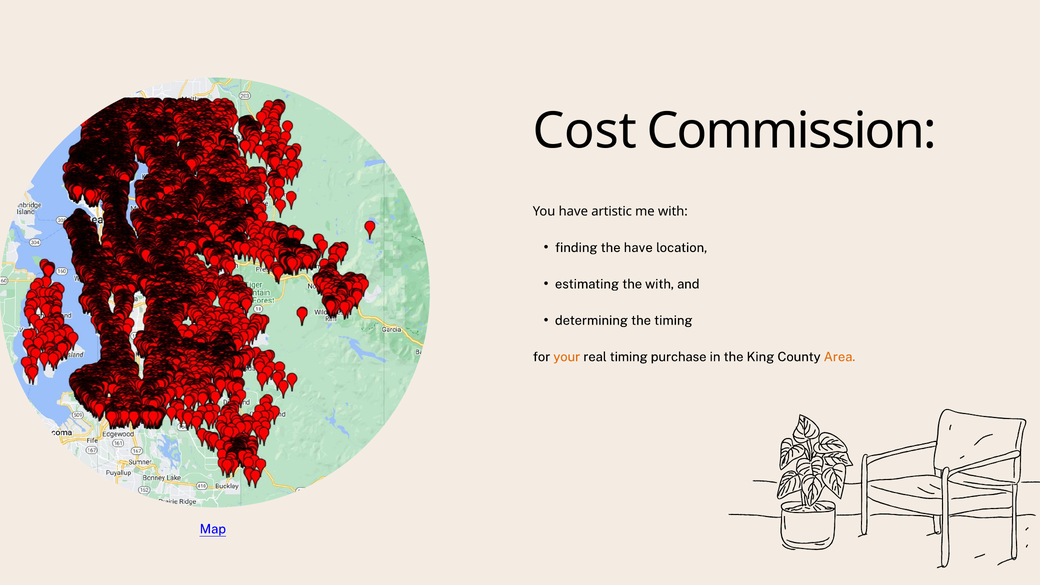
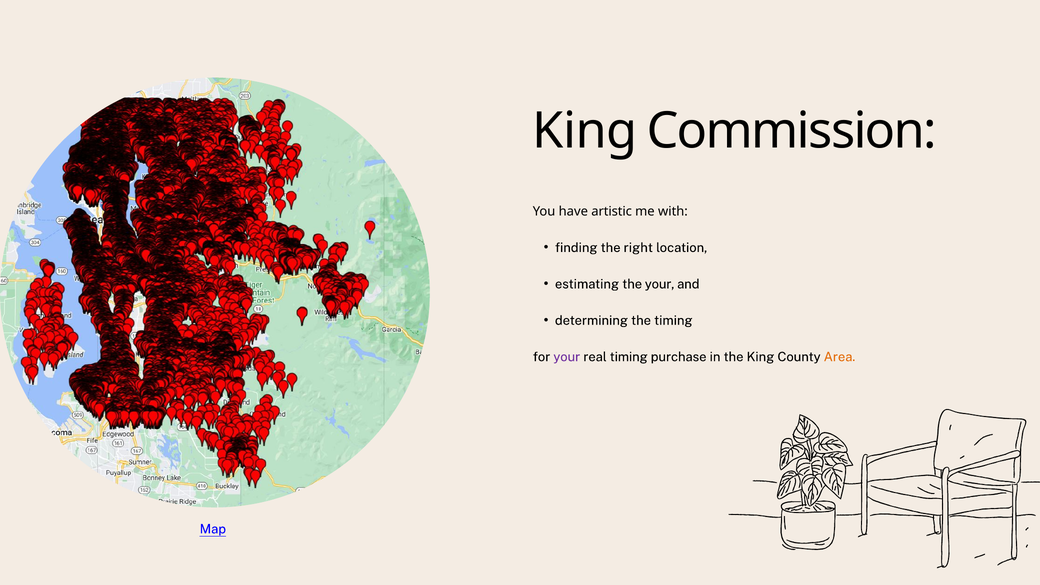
Cost at (585, 131): Cost -> King
the have: have -> right
the with: with -> your
your at (567, 357) colour: orange -> purple
